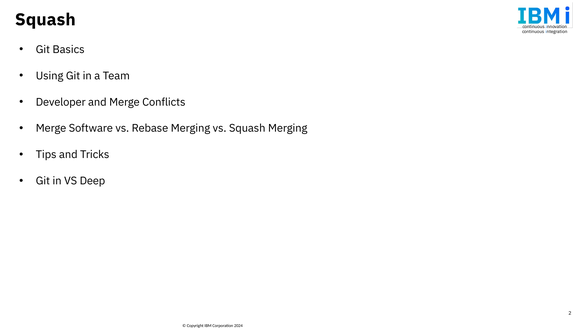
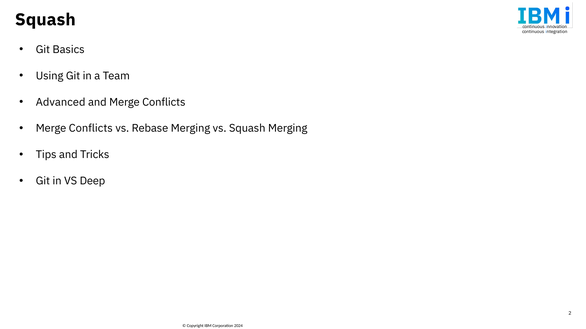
Developer: Developer -> Advanced
Software at (91, 129): Software -> Conflicts
